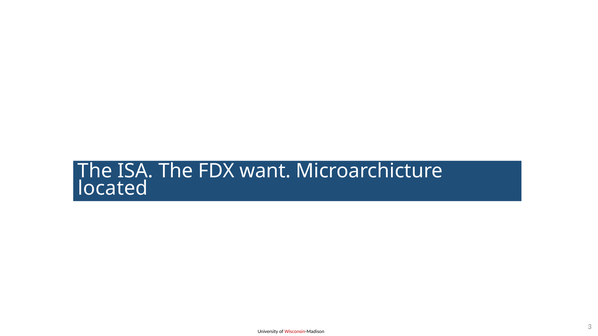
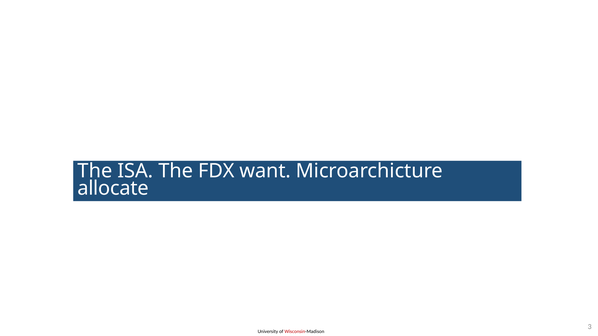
located: located -> allocate
